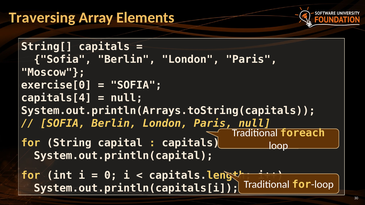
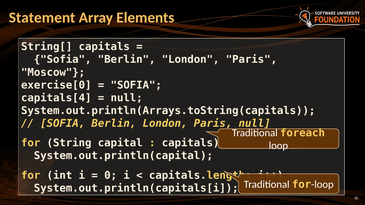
Traversing: Traversing -> Statement
